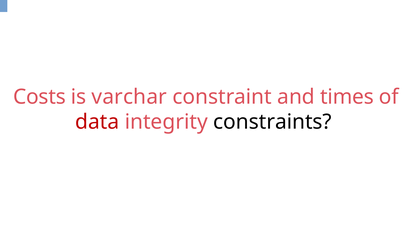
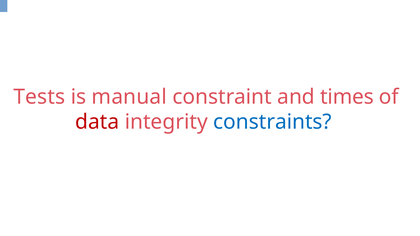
Costs: Costs -> Tests
varchar: varchar -> manual
constraints colour: black -> blue
